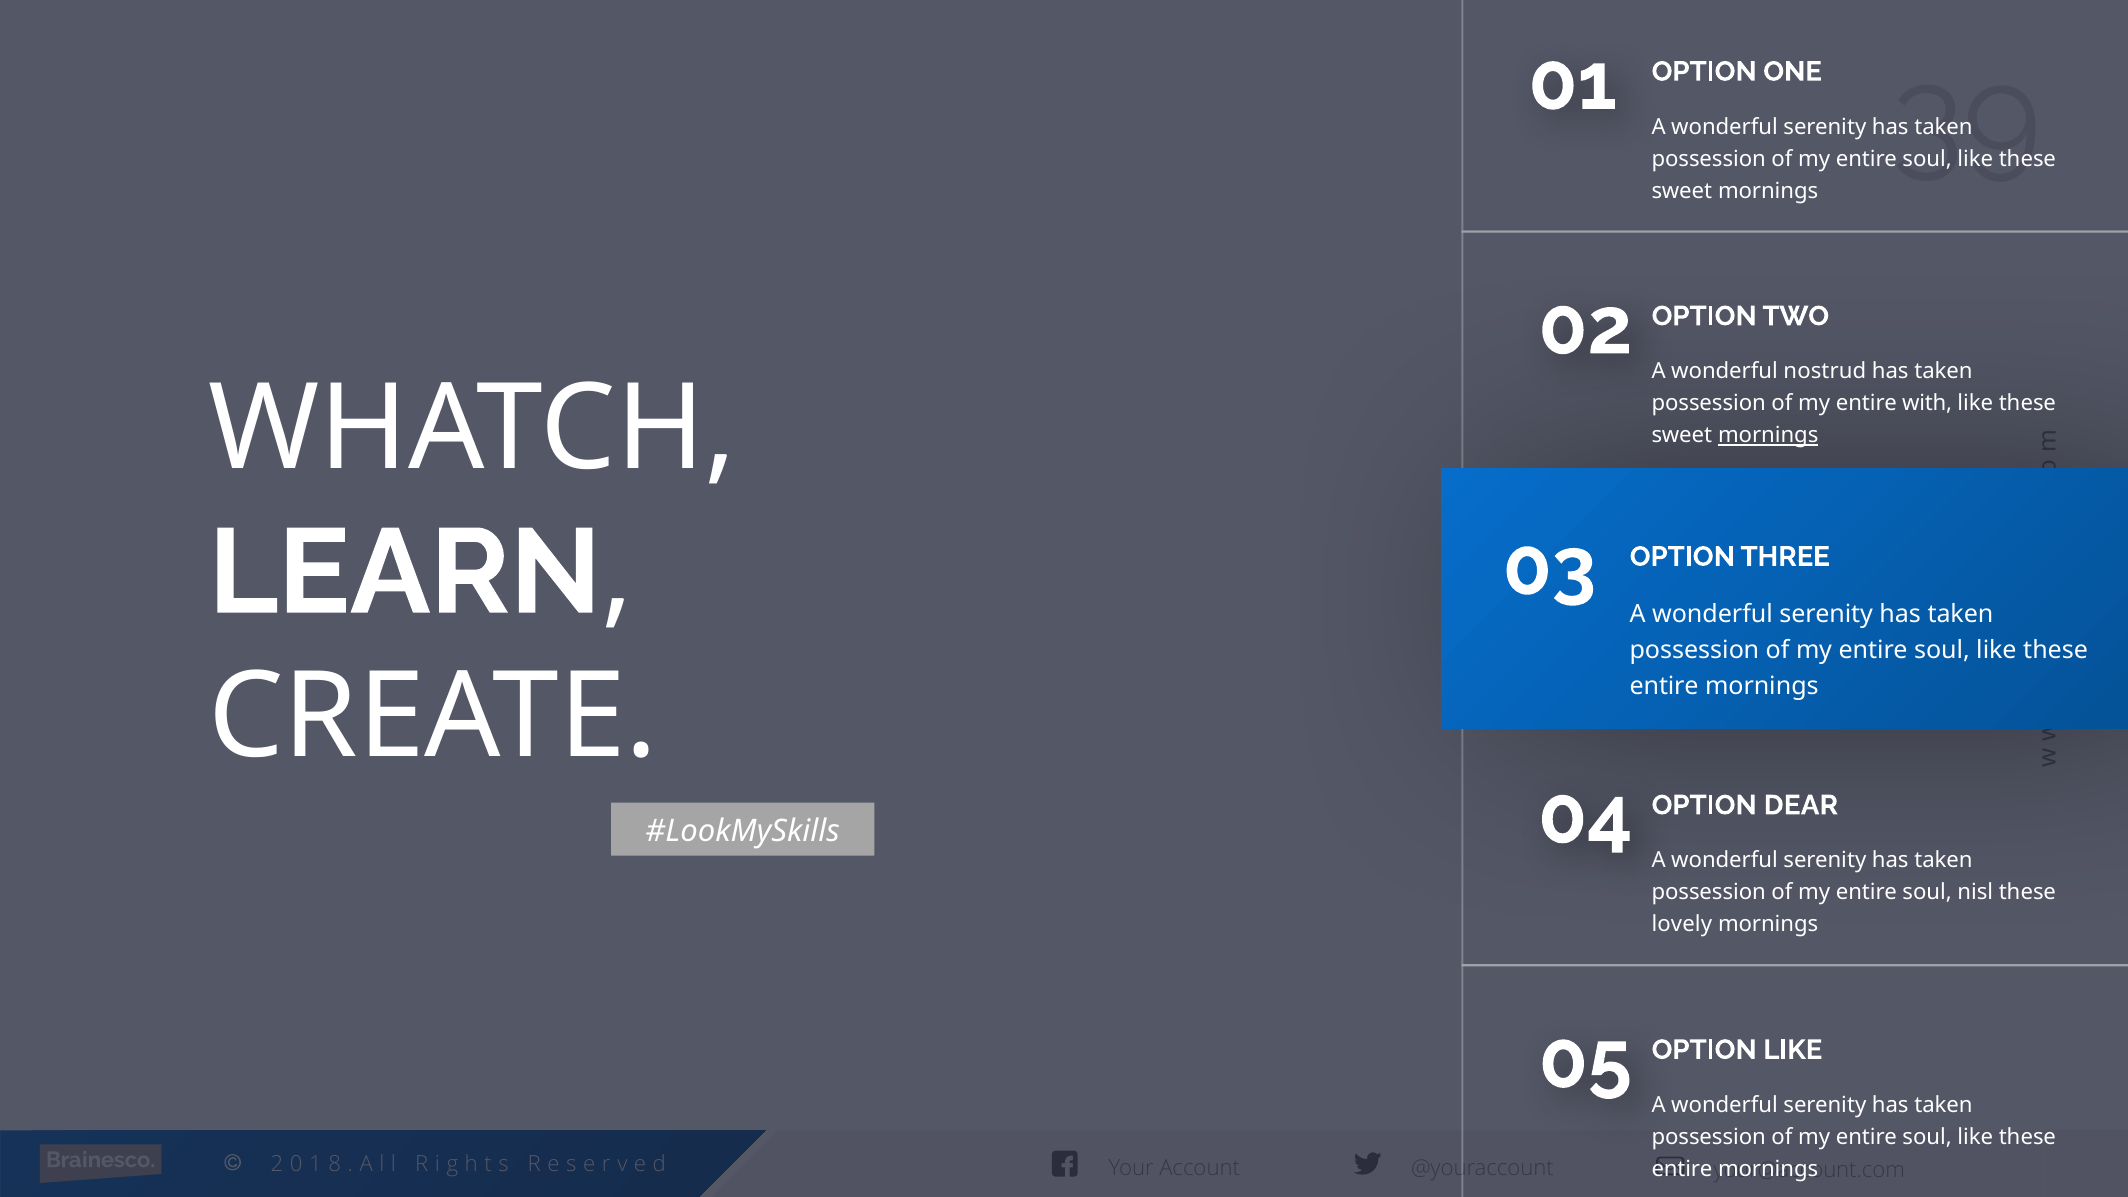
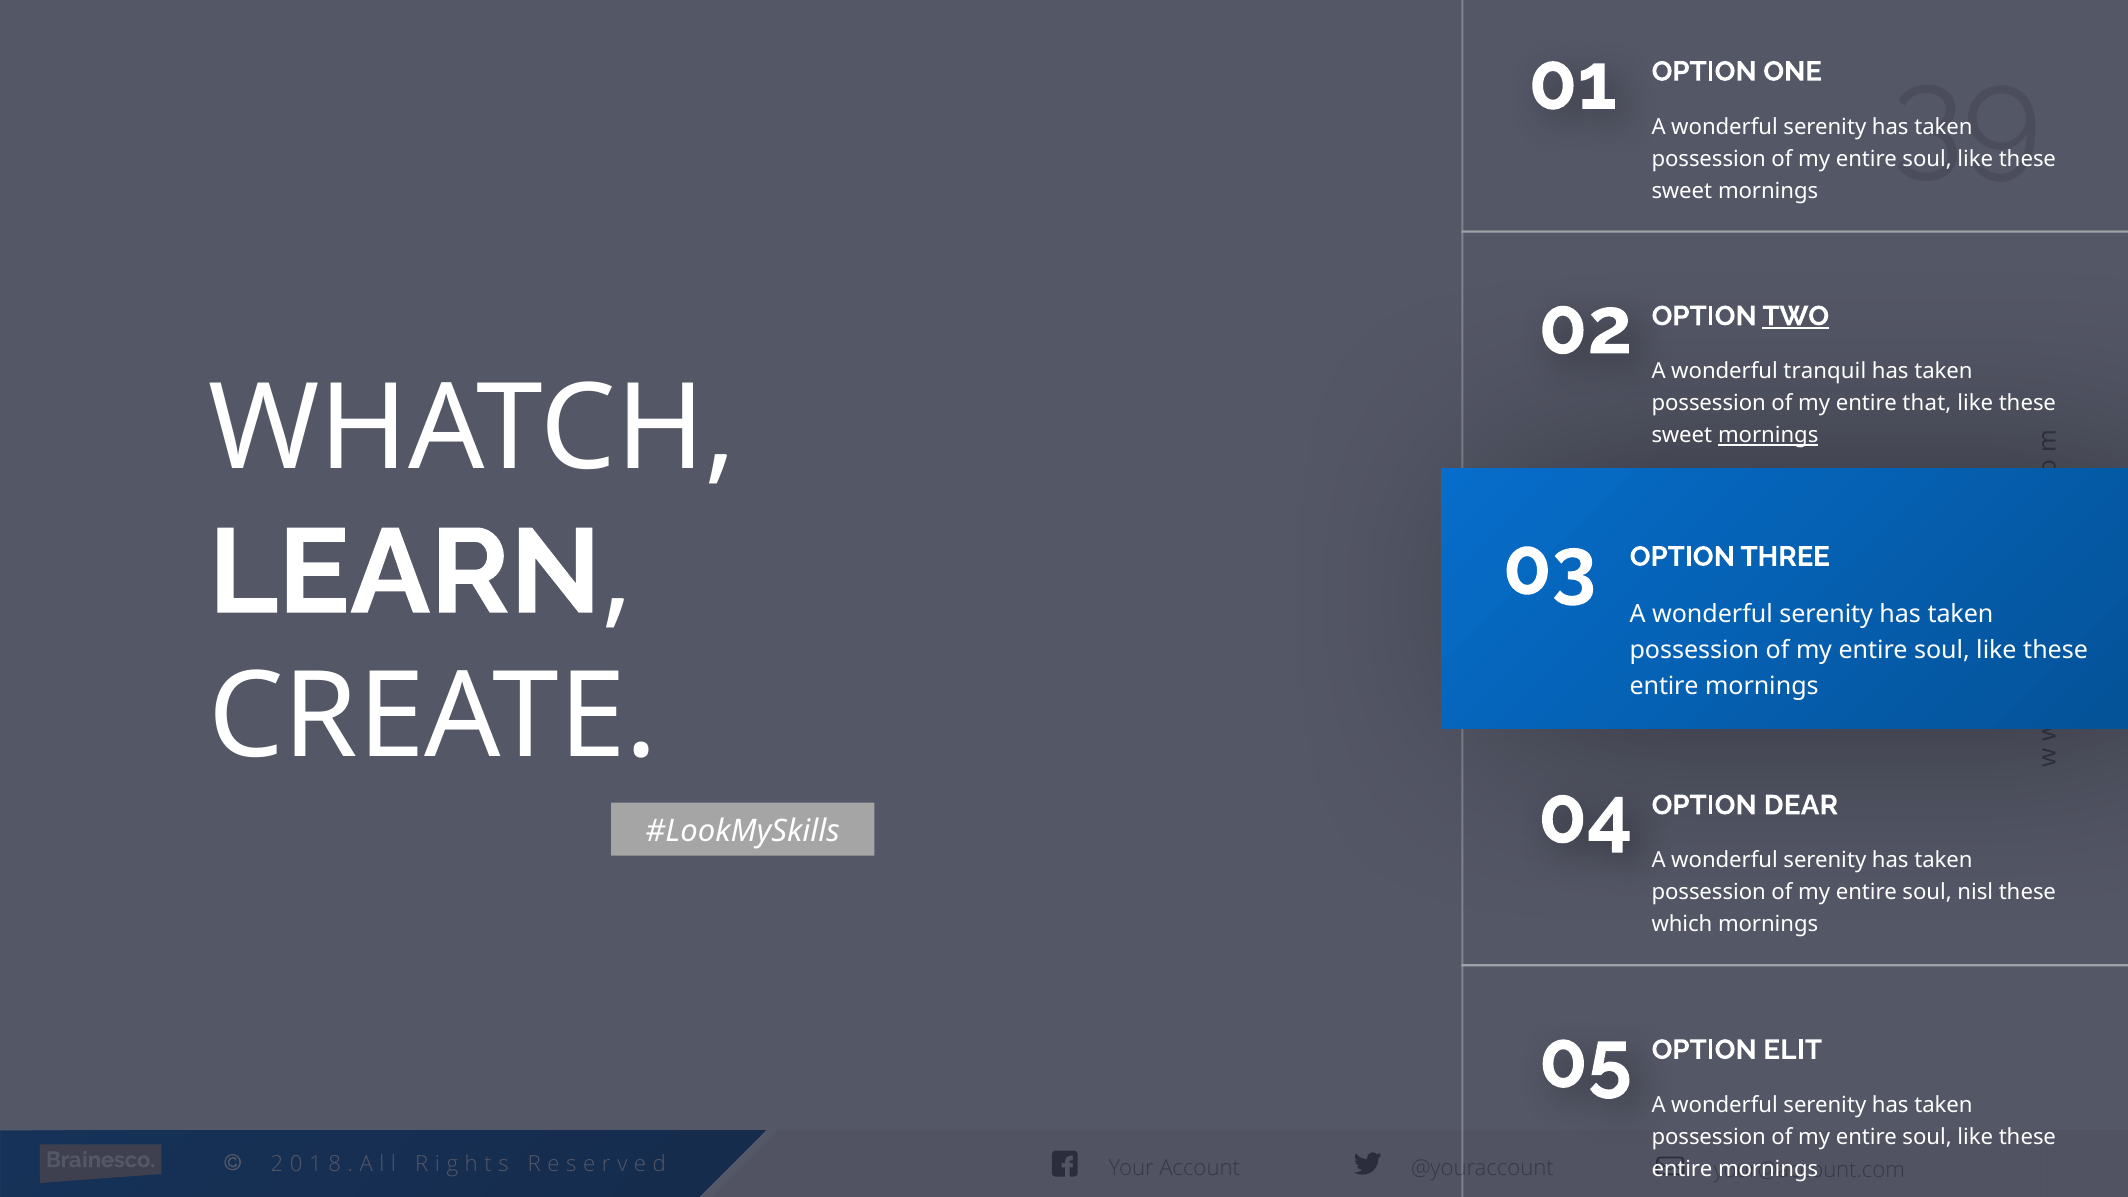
TWO underline: none -> present
nostrud: nostrud -> tranquil
with: with -> that
lovely: lovely -> which
LIKE at (1793, 1050): LIKE -> ELIT
